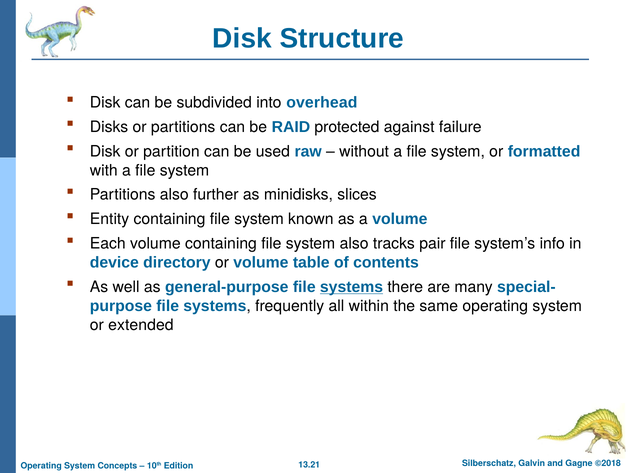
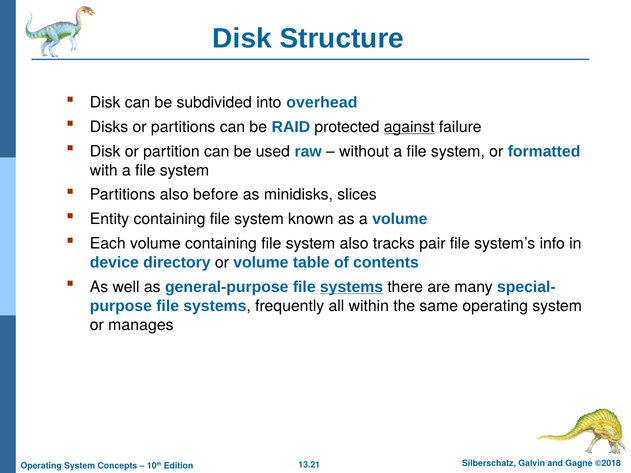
against underline: none -> present
further: further -> before
extended: extended -> manages
